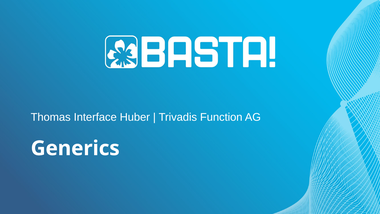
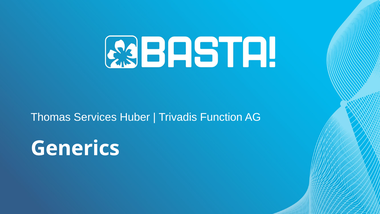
Interface: Interface -> Services
